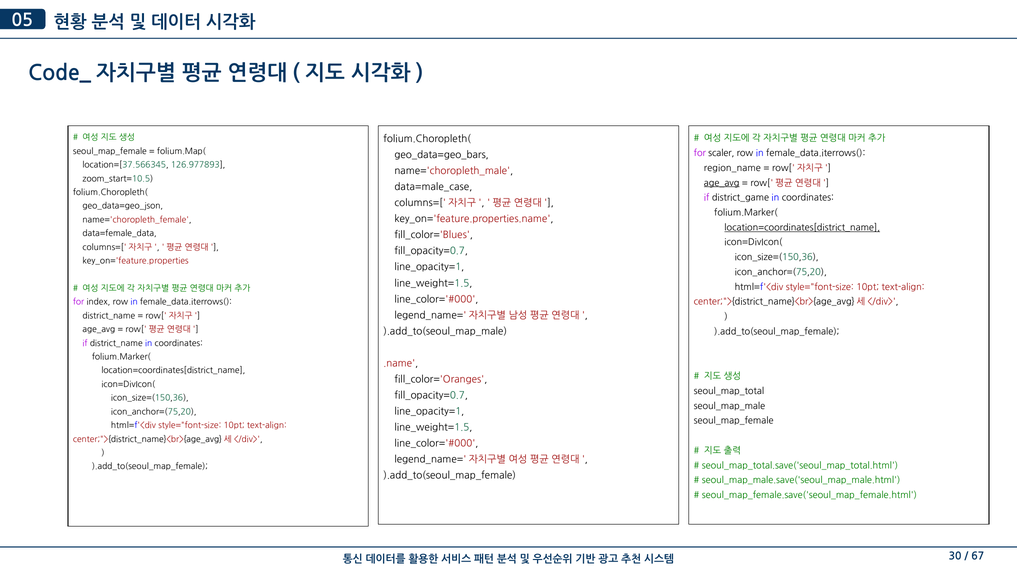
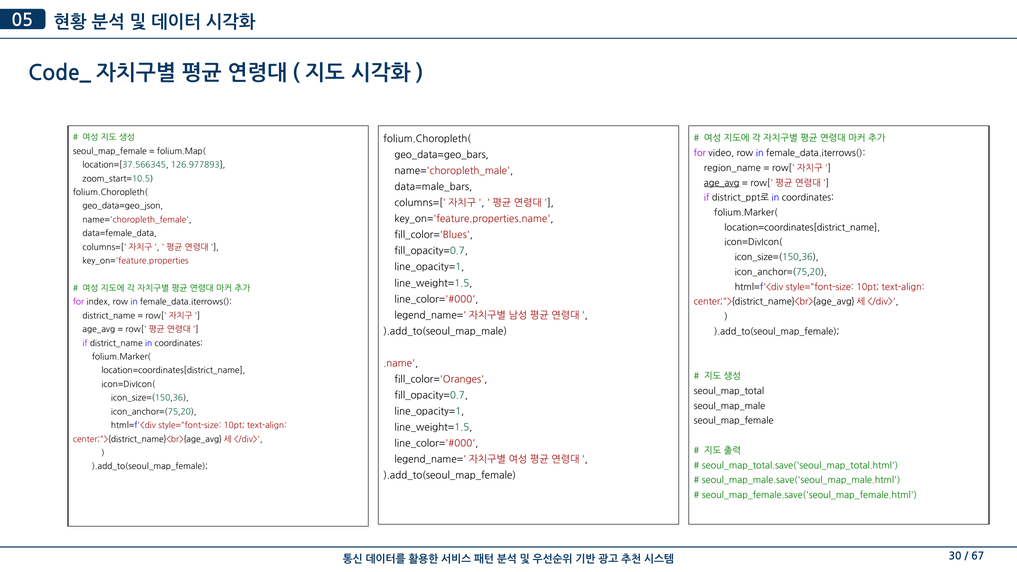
scaler: scaler -> video
data=male_case: data=male_case -> data=male_bars
district_game: district_game -> district_ppt로
location=coordinates[district_name at (802, 228) underline: present -> none
